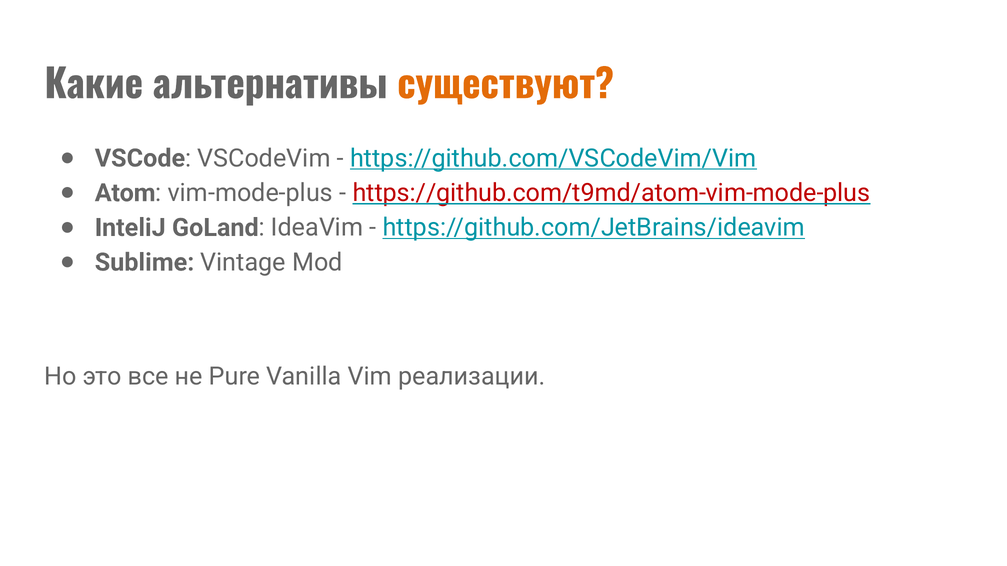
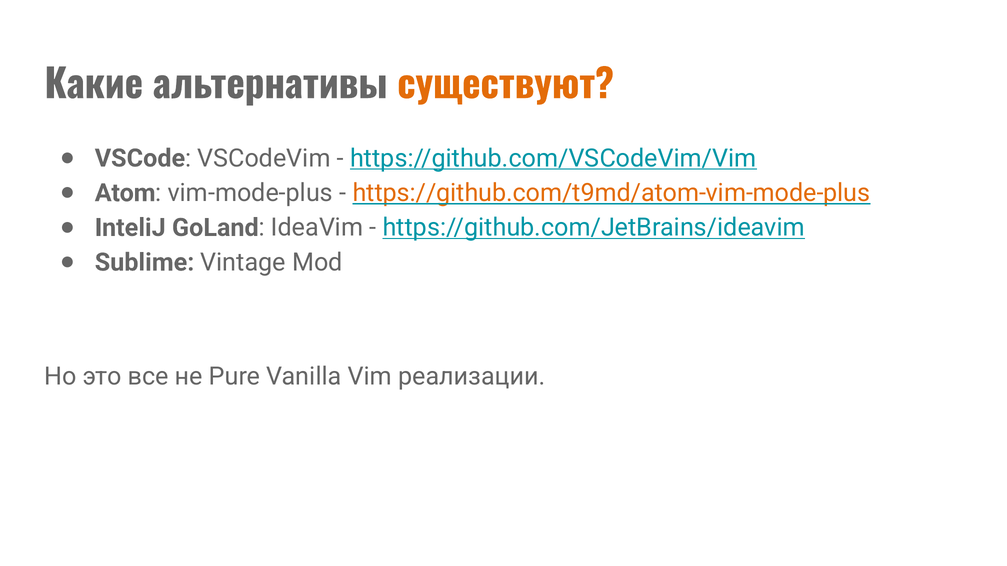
https://github.com/t9md/atom-vim-mode-plus colour: red -> orange
